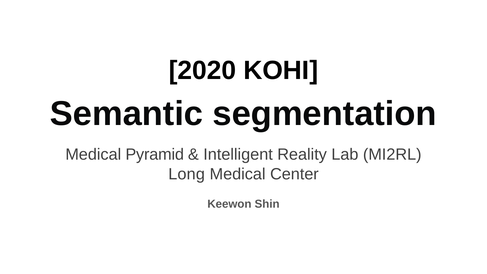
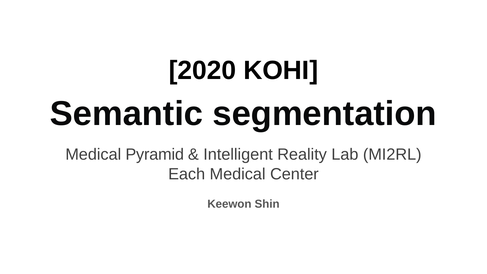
Long: Long -> Each
